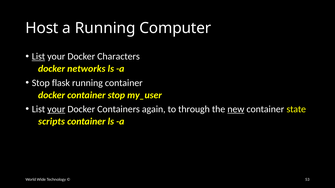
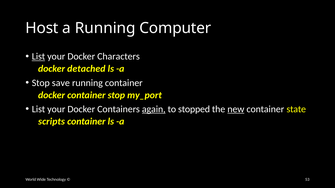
networks: networks -> detached
flask: flask -> save
my_user: my_user -> my_port
your at (56, 109) underline: present -> none
again underline: none -> present
through: through -> stopped
